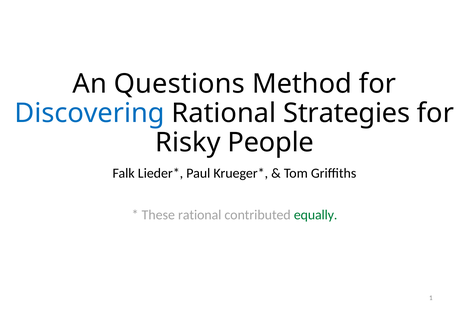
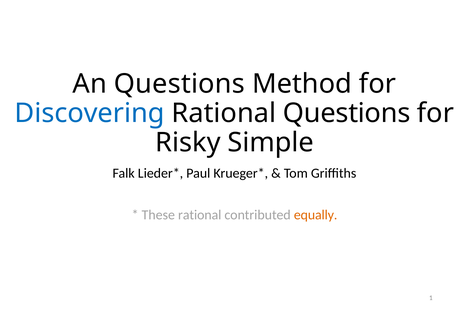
Rational Strategies: Strategies -> Questions
People: People -> Simple
equally colour: green -> orange
